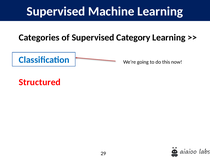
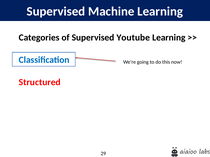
Category: Category -> Youtube
